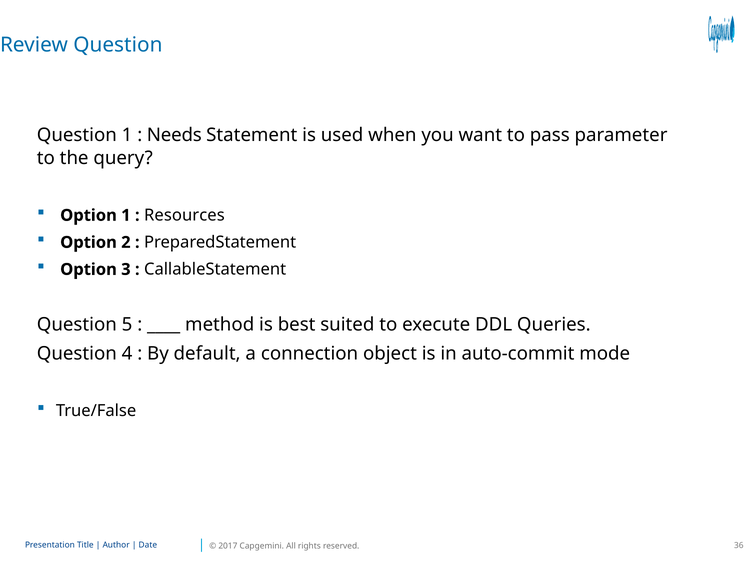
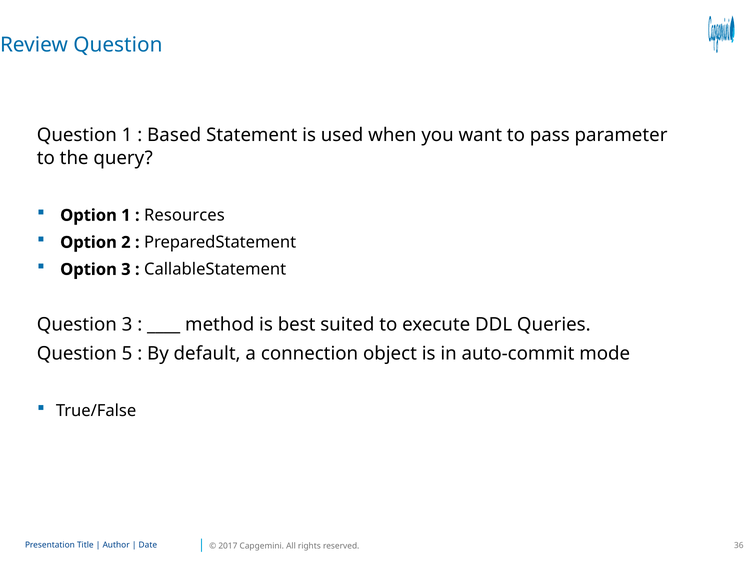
Needs: Needs -> Based
Question 5: 5 -> 3
4: 4 -> 5
